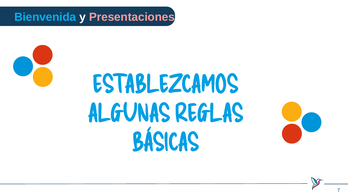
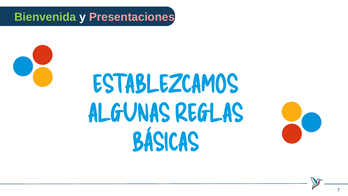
Bienvenida colour: light blue -> light green
